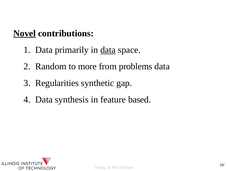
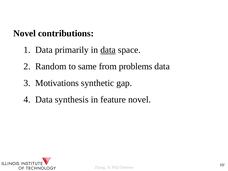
Novel at (25, 33) underline: present -> none
more: more -> same
Regularities: Regularities -> Motivations
feature based: based -> novel
